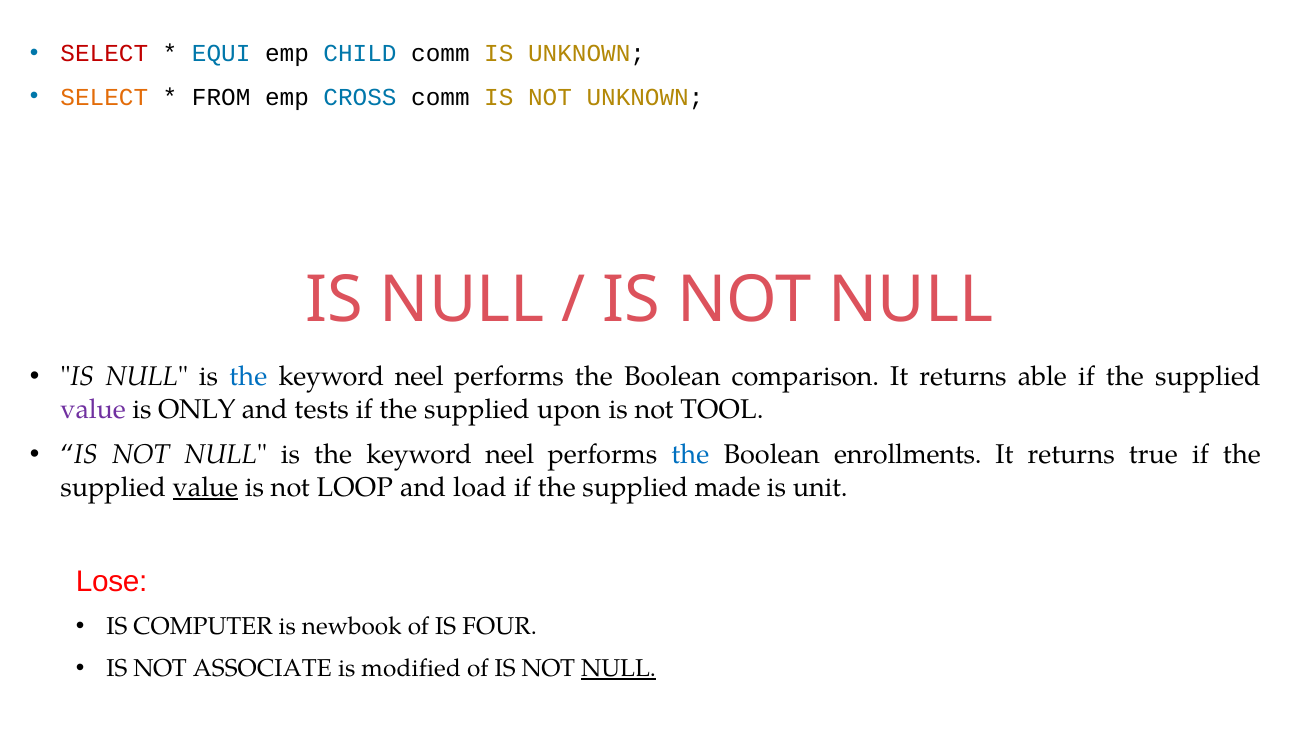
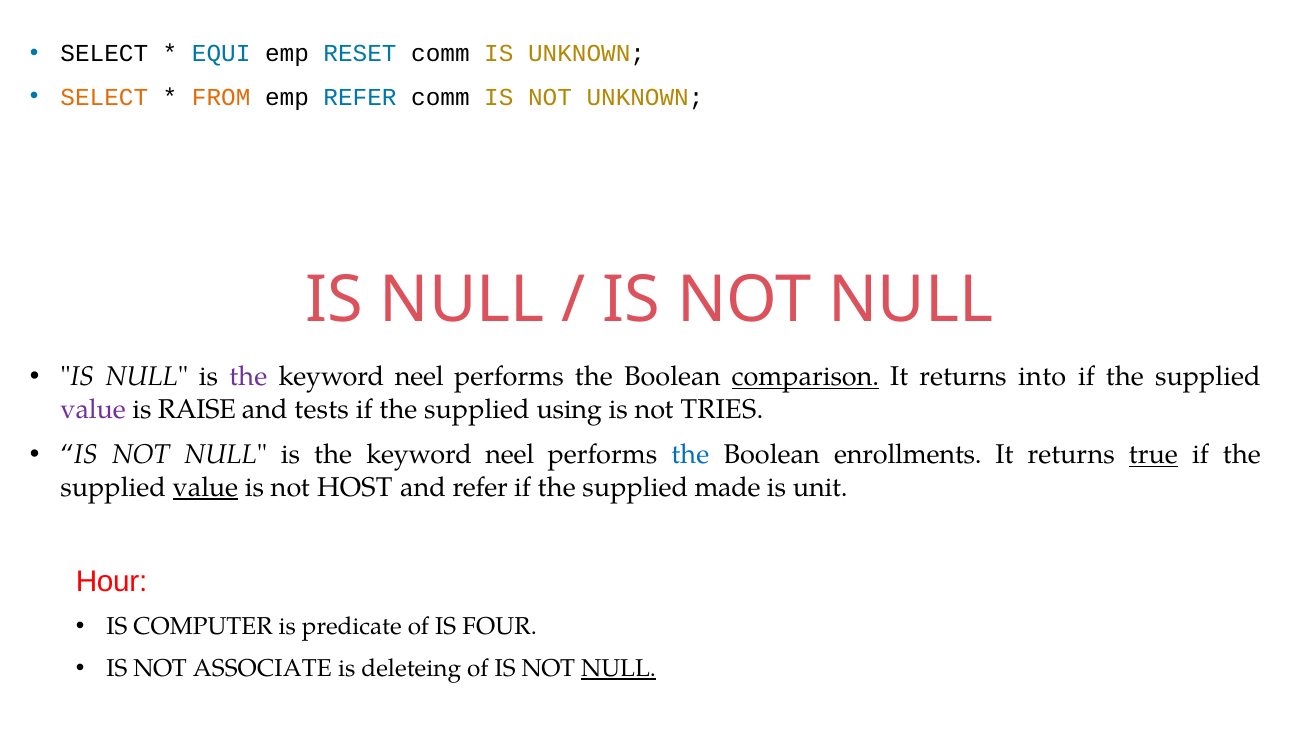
SELECT at (104, 53) colour: red -> black
CHILD: CHILD -> RESET
FROM colour: black -> orange
emp CROSS: CROSS -> REFER
the at (248, 377) colour: blue -> purple
comparison underline: none -> present
able: able -> into
ONLY: ONLY -> RAISE
upon: upon -> using
TOOL: TOOL -> TRIES
true underline: none -> present
LOOP: LOOP -> HOST
and load: load -> refer
Lose: Lose -> Hour
newbook: newbook -> predicate
modified: modified -> deleteing
